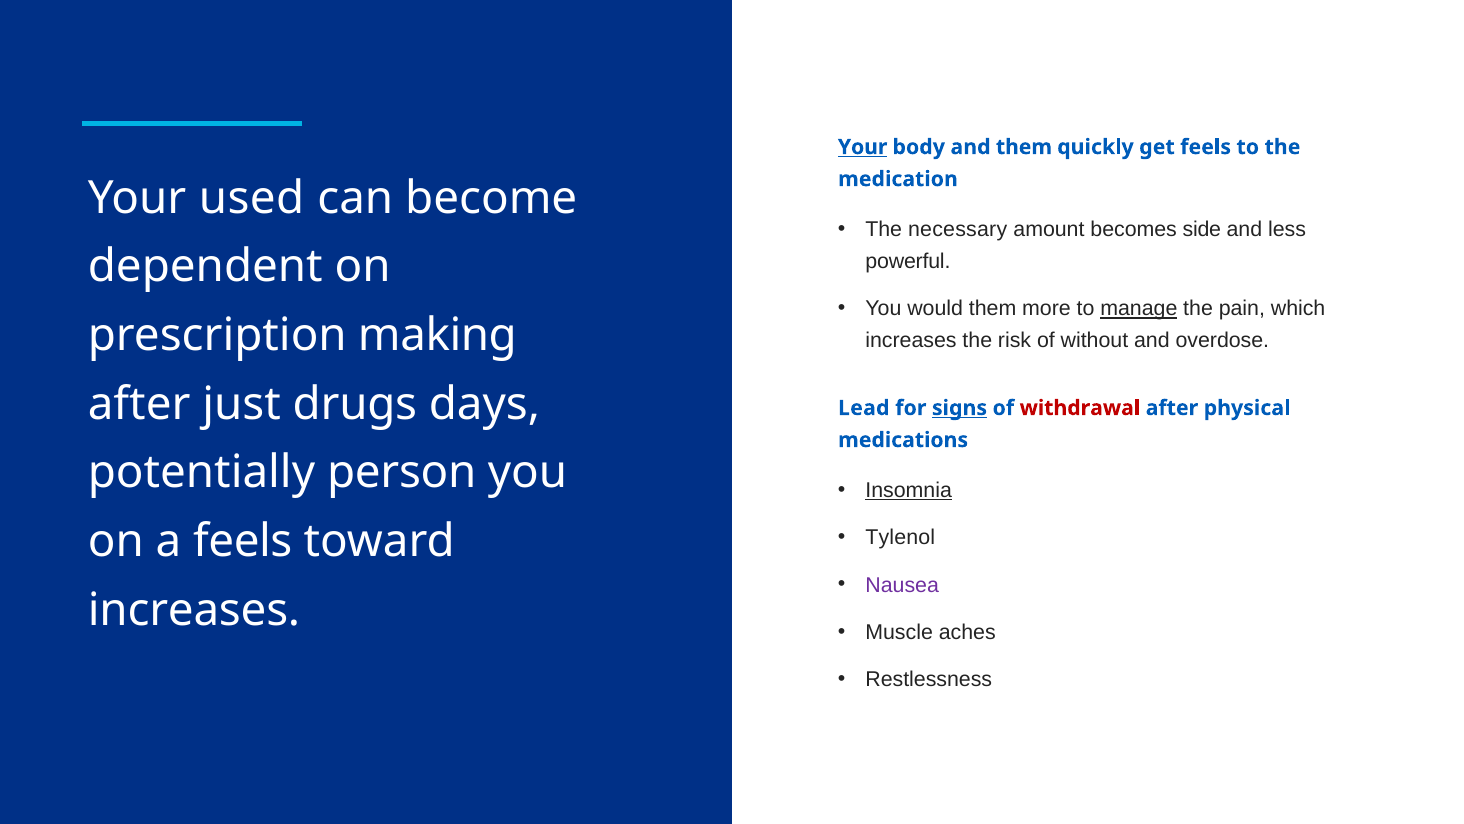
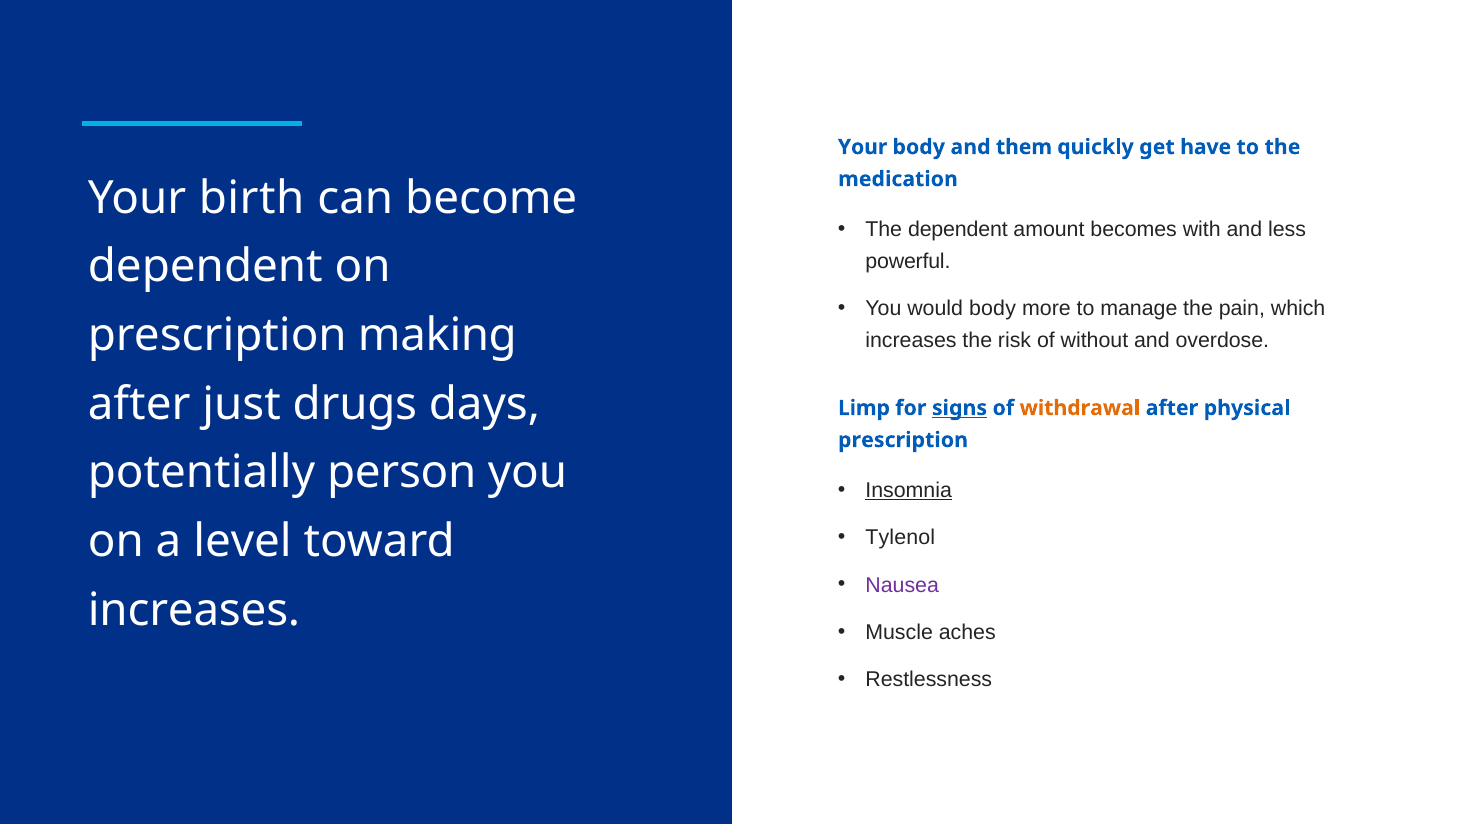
Your at (863, 147) underline: present -> none
get feels: feels -> have
used: used -> birth
The necessary: necessary -> dependent
side: side -> with
would them: them -> body
manage underline: present -> none
Lead: Lead -> Limp
withdrawal colour: red -> orange
medications at (903, 440): medications -> prescription
a feels: feels -> level
